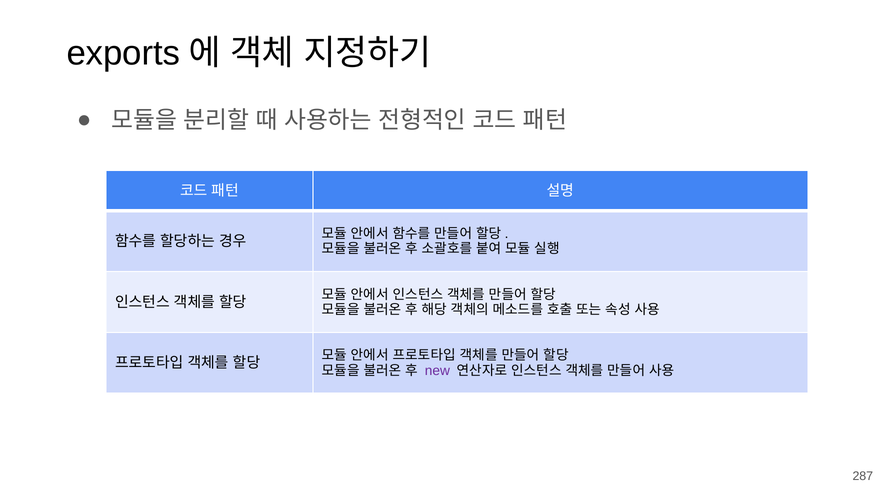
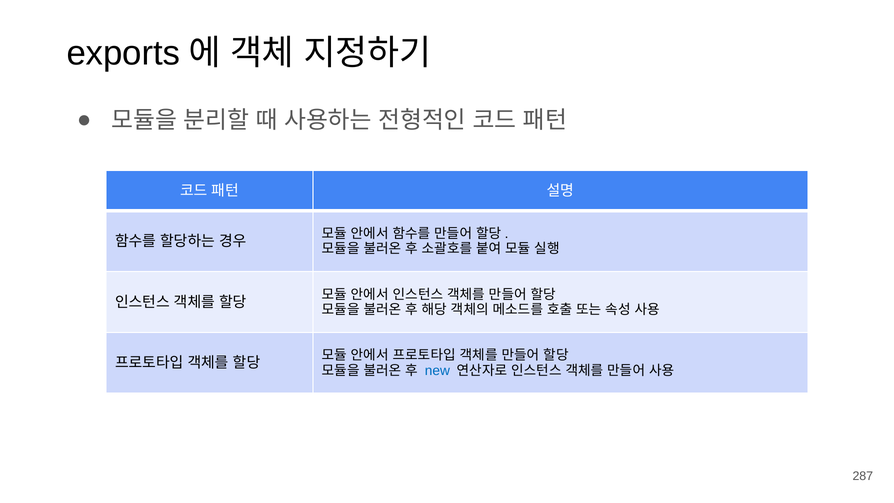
new colour: purple -> blue
